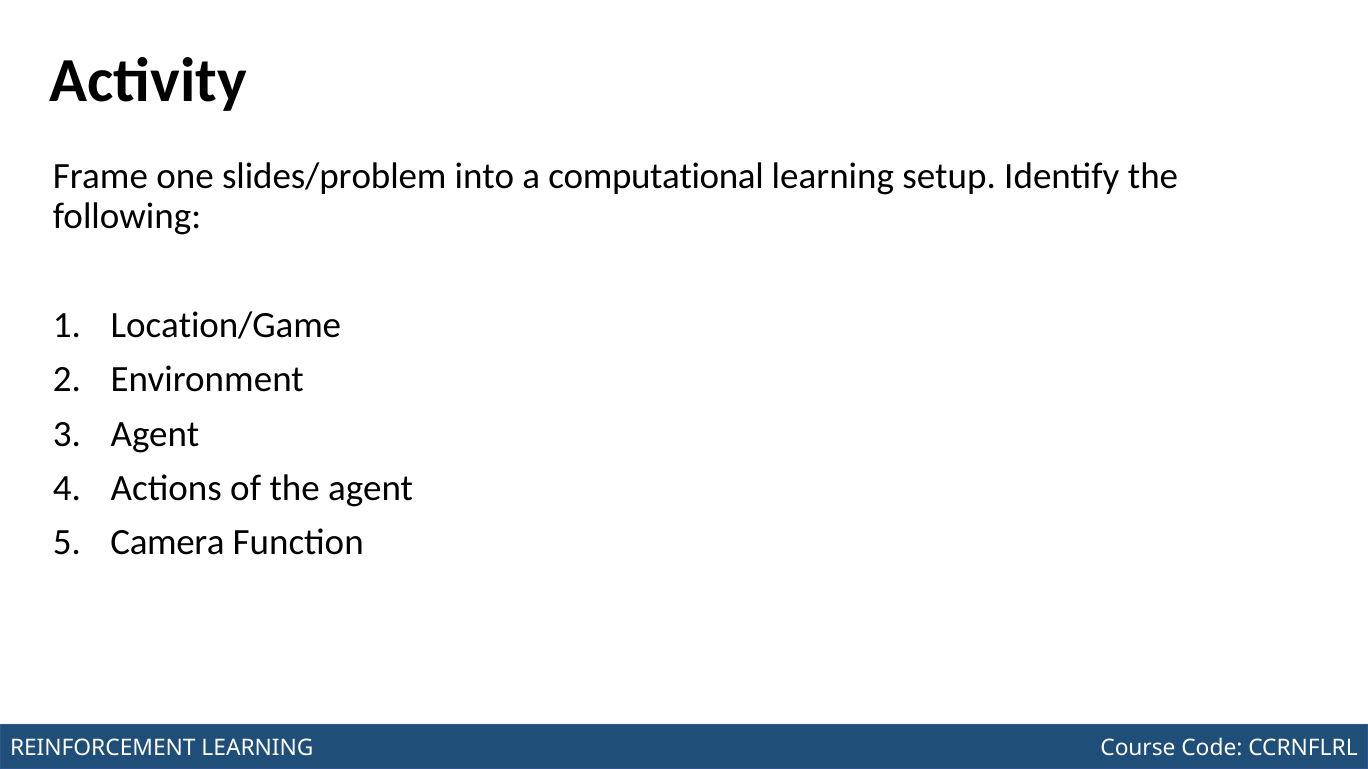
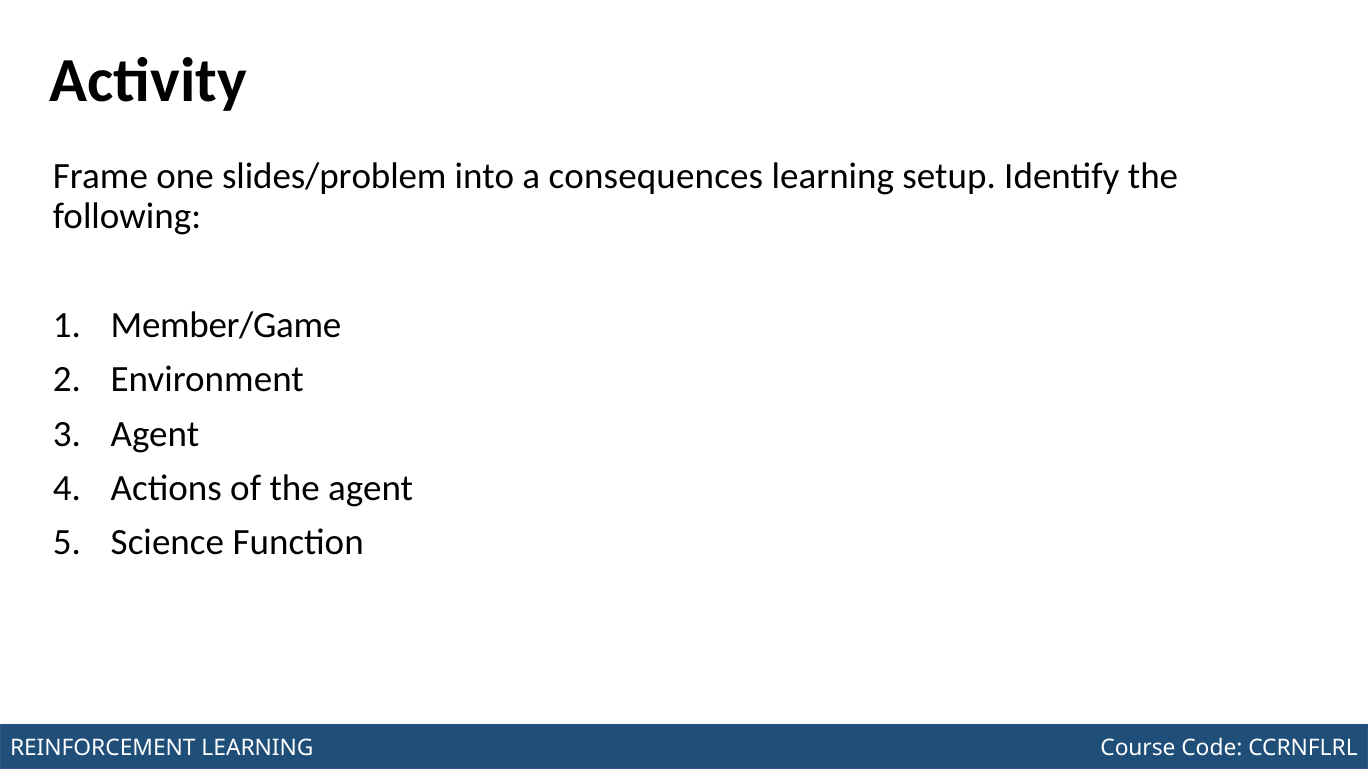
computational: computational -> consequences
Location/Game: Location/Game -> Member/Game
Camera: Camera -> Science
